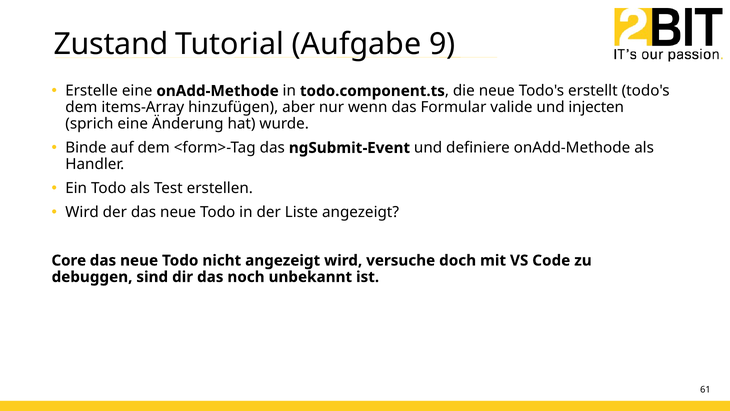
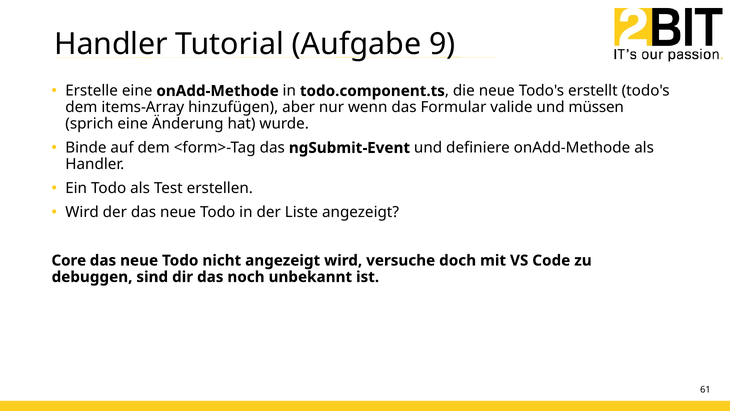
Zustand at (111, 44): Zustand -> Handler
injecten: injecten -> müssen
